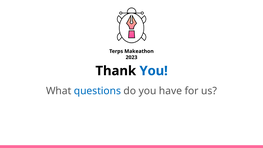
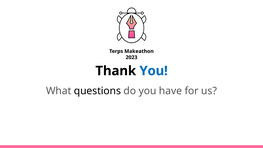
questions colour: blue -> black
